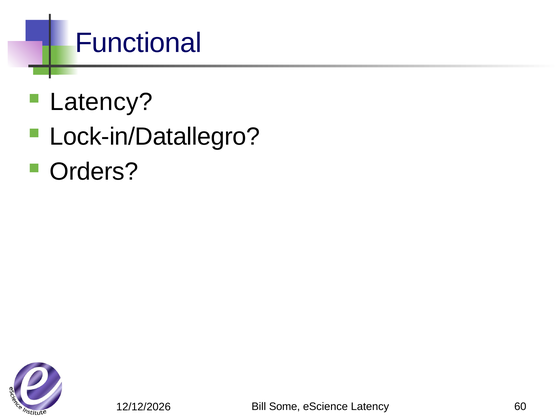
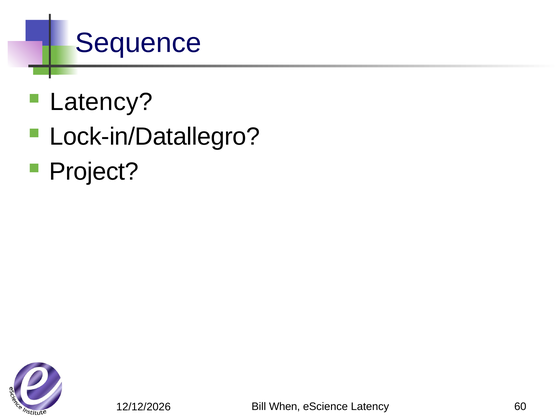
Functional: Functional -> Sequence
Orders: Orders -> Project
Some: Some -> When
